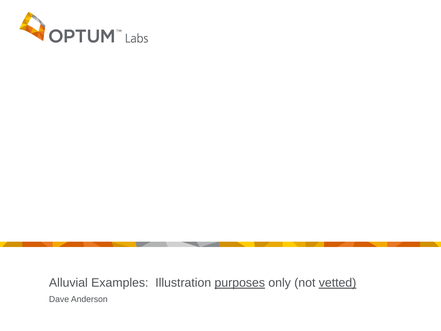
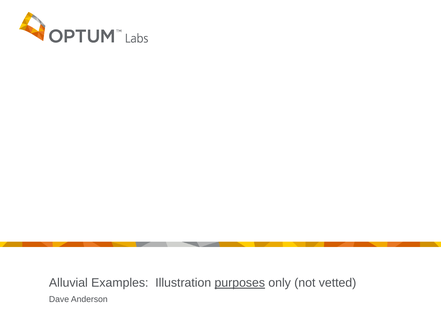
vetted underline: present -> none
